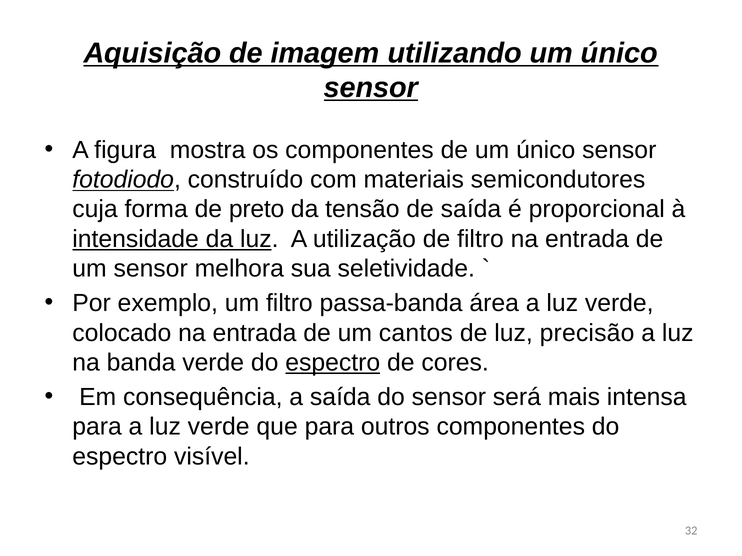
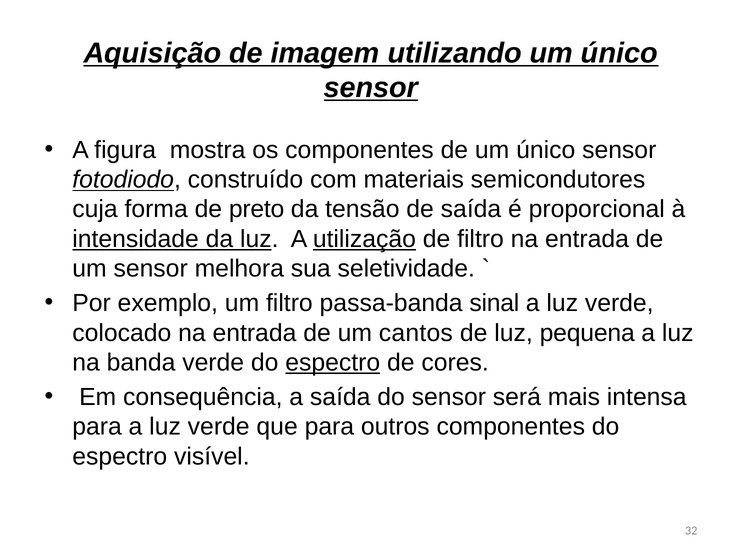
utilização underline: none -> present
área: área -> sinal
precisão: precisão -> pequena
